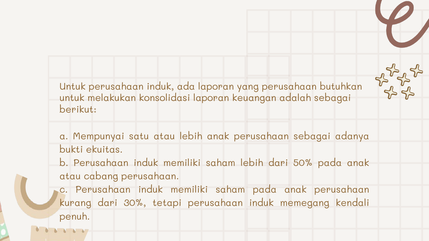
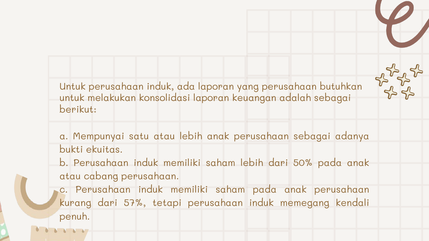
30%: 30% -> 57%
